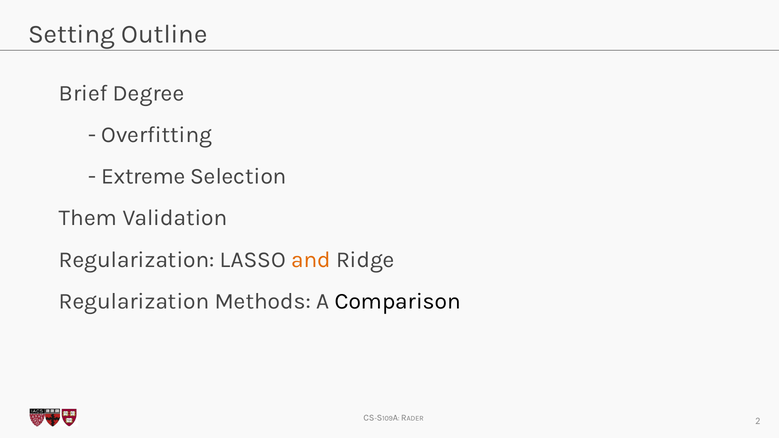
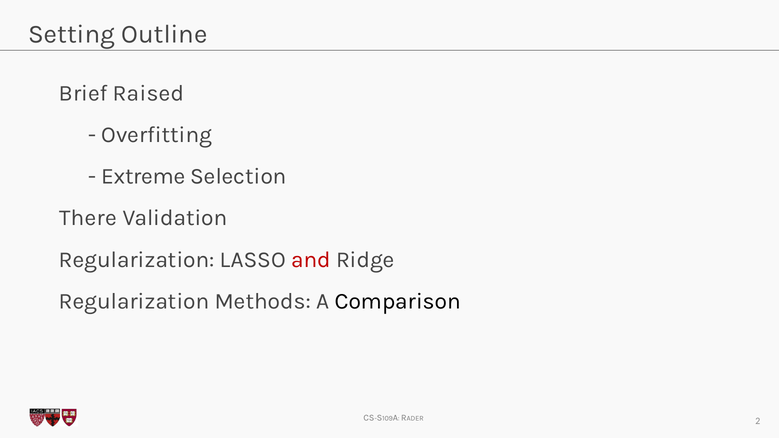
Degree: Degree -> Raised
Them: Them -> There
and colour: orange -> red
